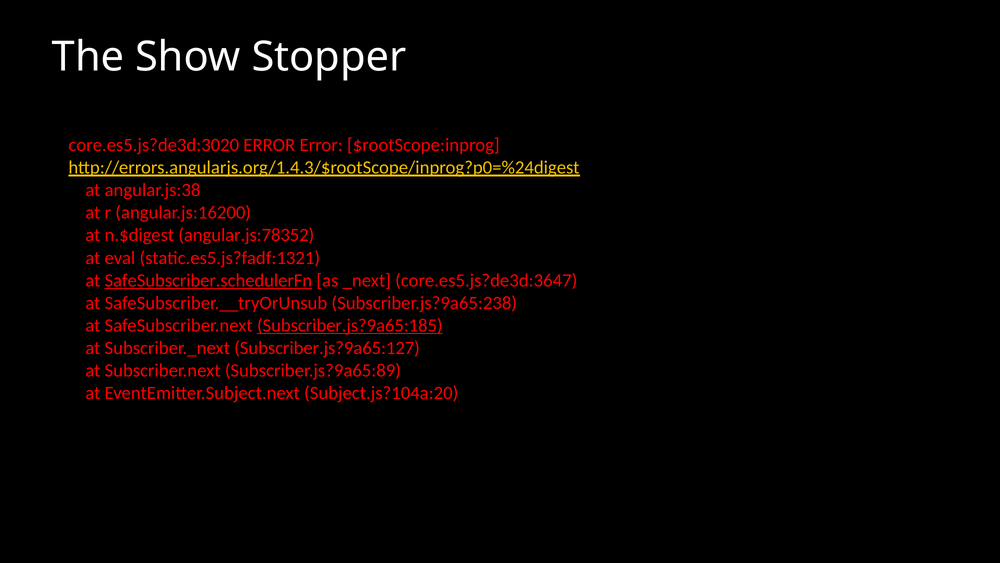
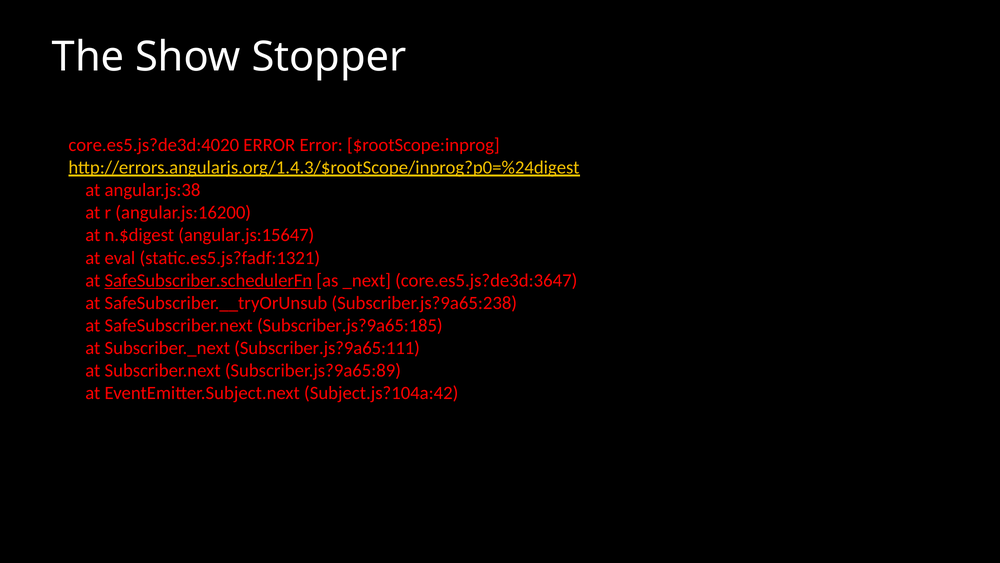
core.es5.js?de3d:3020: core.es5.js?de3d:3020 -> core.es5.js?de3d:4020
angular.js:78352: angular.js:78352 -> angular.js:15647
Subscriber.js?9a65:185 underline: present -> none
Subscriber.js?9a65:127: Subscriber.js?9a65:127 -> Subscriber.js?9a65:111
Subject.js?104a:20: Subject.js?104a:20 -> Subject.js?104a:42
